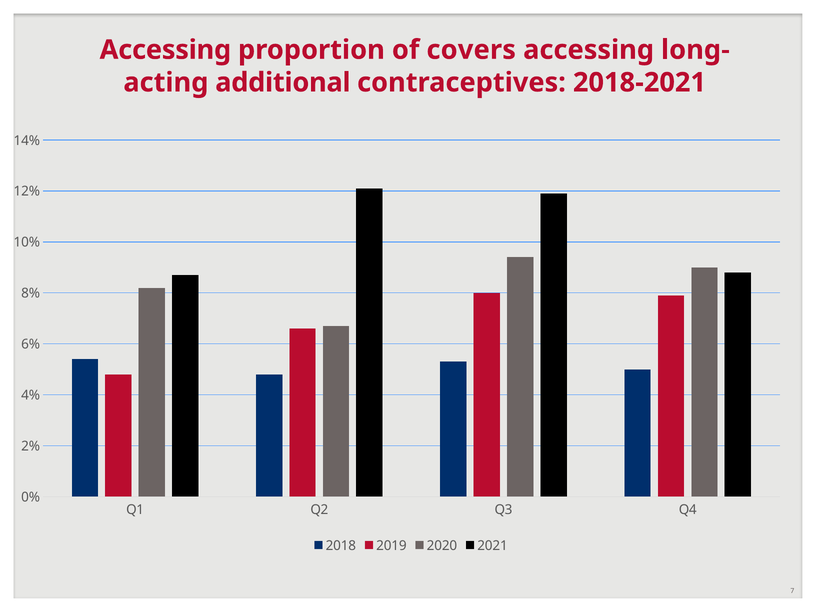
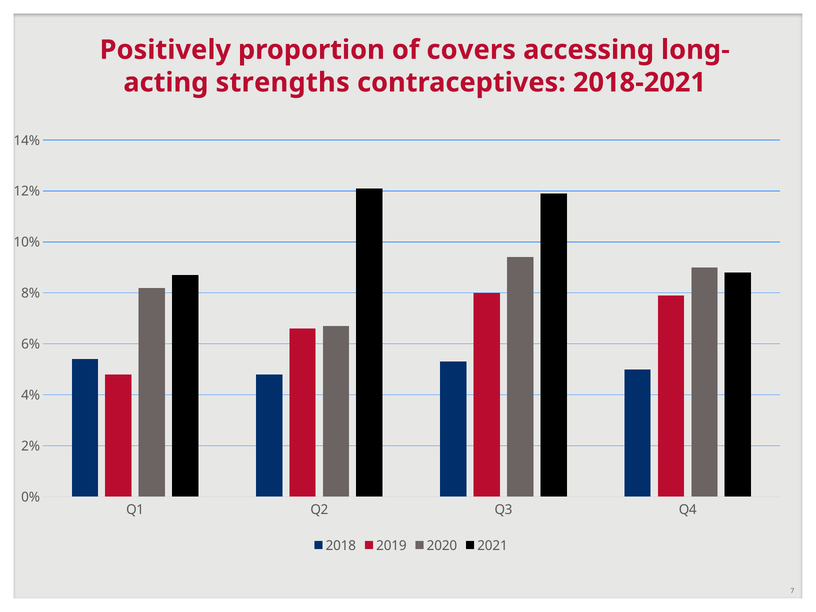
Accessing at (165, 50): Accessing -> Positively
additional: additional -> strengths
